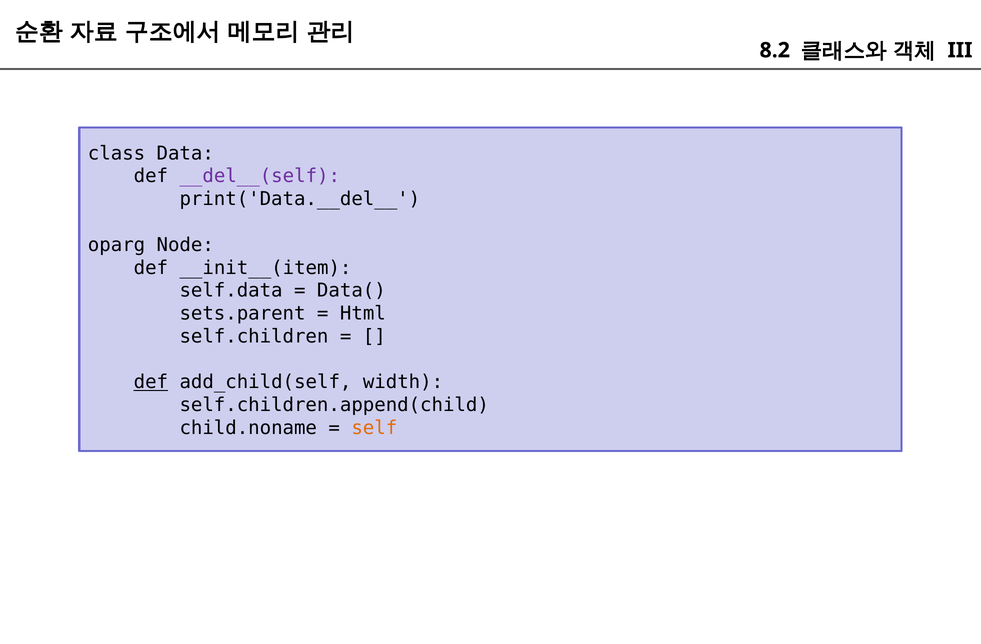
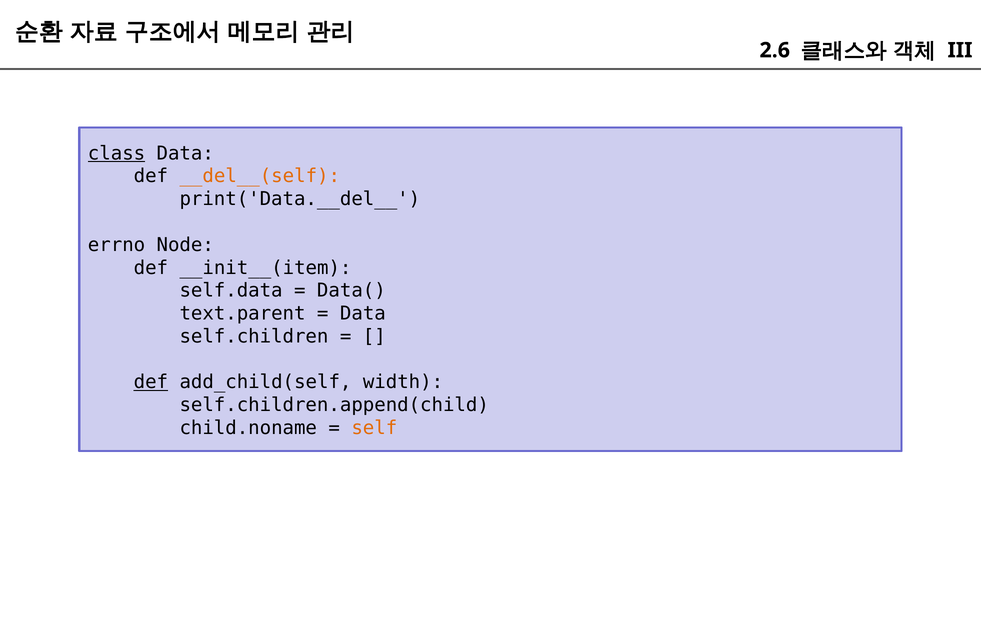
8.2: 8.2 -> 2.6
class underline: none -> present
__del__(self colour: purple -> orange
oparg: oparg -> errno
sets.parent: sets.parent -> text.parent
Html at (363, 314): Html -> Data
